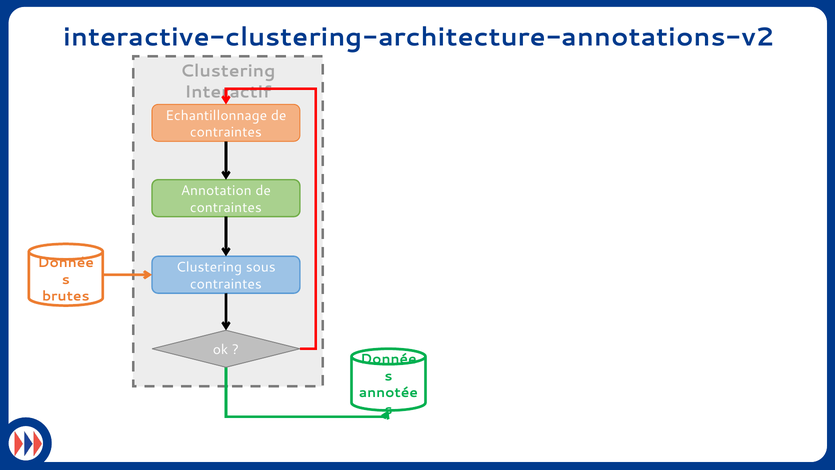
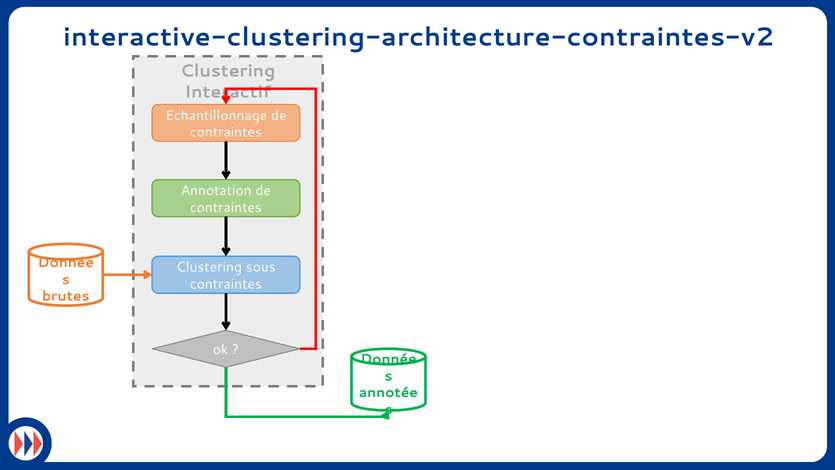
interactive-clustering-architecture-annotations-v2: interactive-clustering-architecture-annotations-v2 -> interactive-clustering-architecture-contraintes-v2
